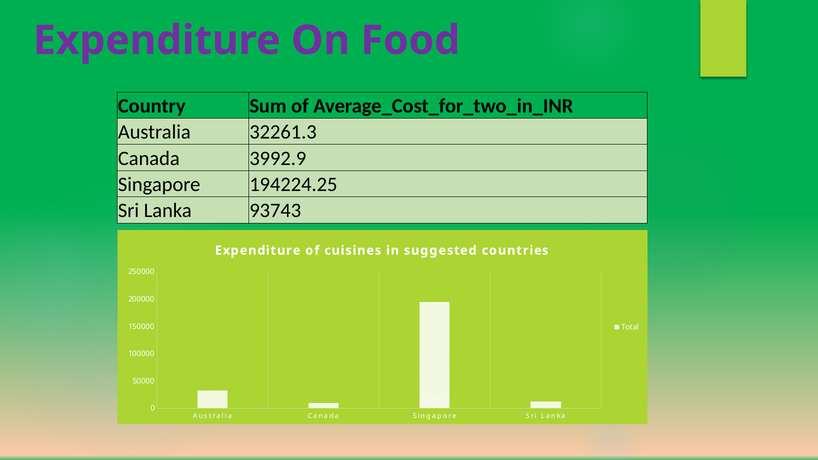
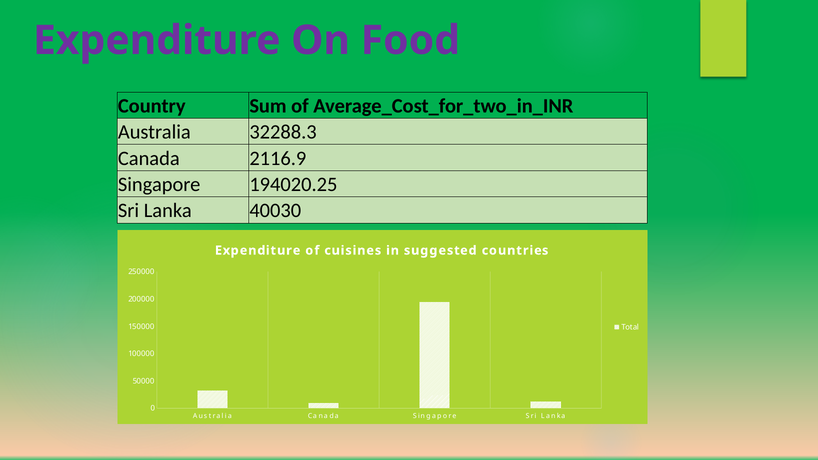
32261.3: 32261.3 -> 32288.3
3992.9: 3992.9 -> 2116.9
194224.25: 194224.25 -> 194020.25
93743: 93743 -> 40030
